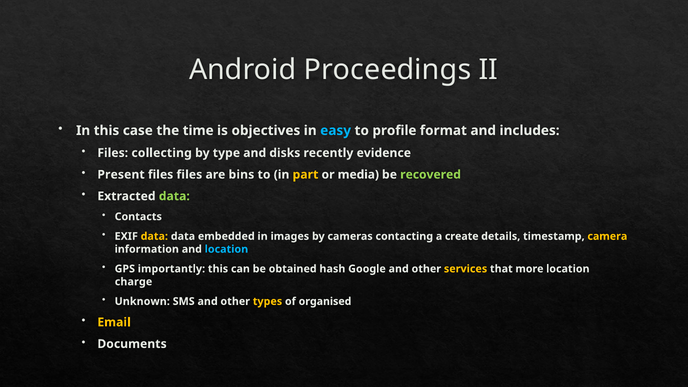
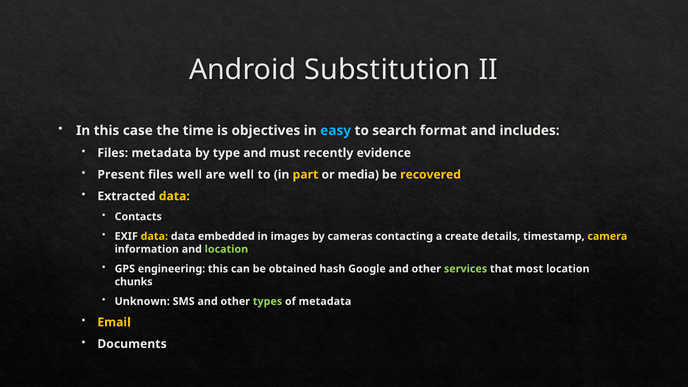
Proceedings: Proceedings -> Substitution
profile: profile -> search
Files collecting: collecting -> metadata
disks: disks -> must
files files: files -> well
are bins: bins -> well
recovered colour: light green -> yellow
data at (174, 196) colour: light green -> yellow
location at (226, 249) colour: light blue -> light green
importantly: importantly -> engineering
services colour: yellow -> light green
more: more -> most
charge: charge -> chunks
types colour: yellow -> light green
of organised: organised -> metadata
